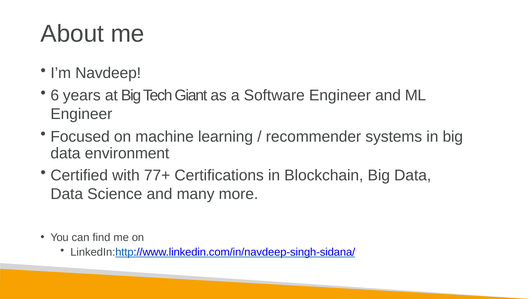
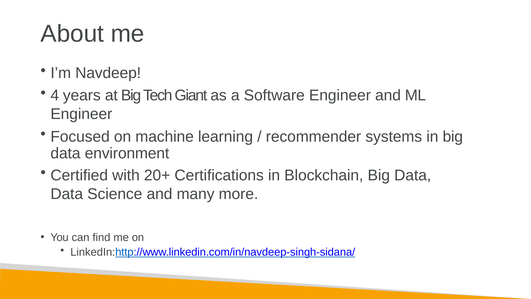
6: 6 -> 4
77+: 77+ -> 20+
